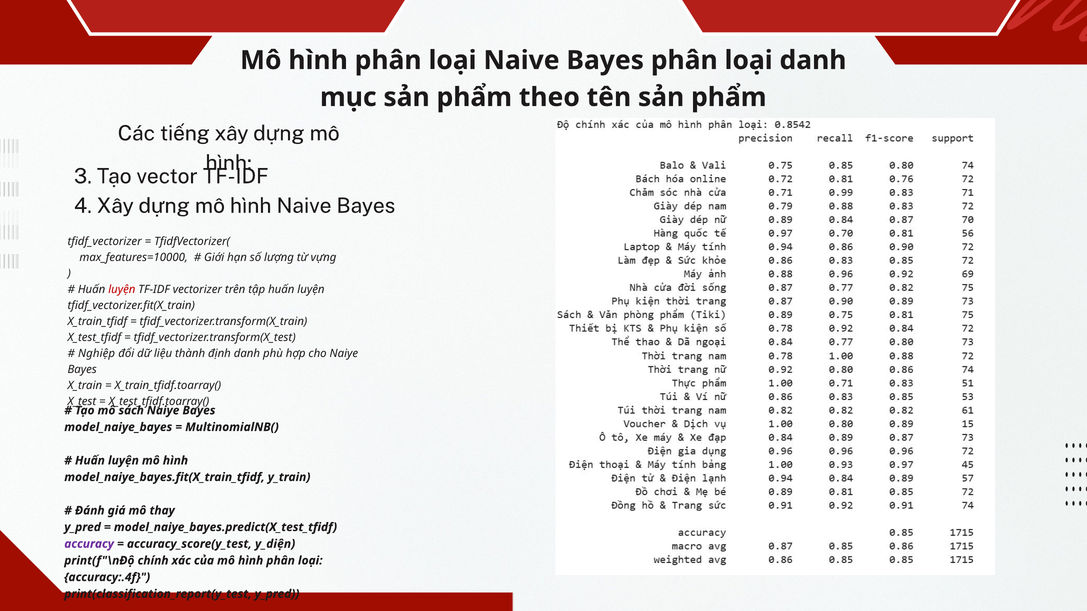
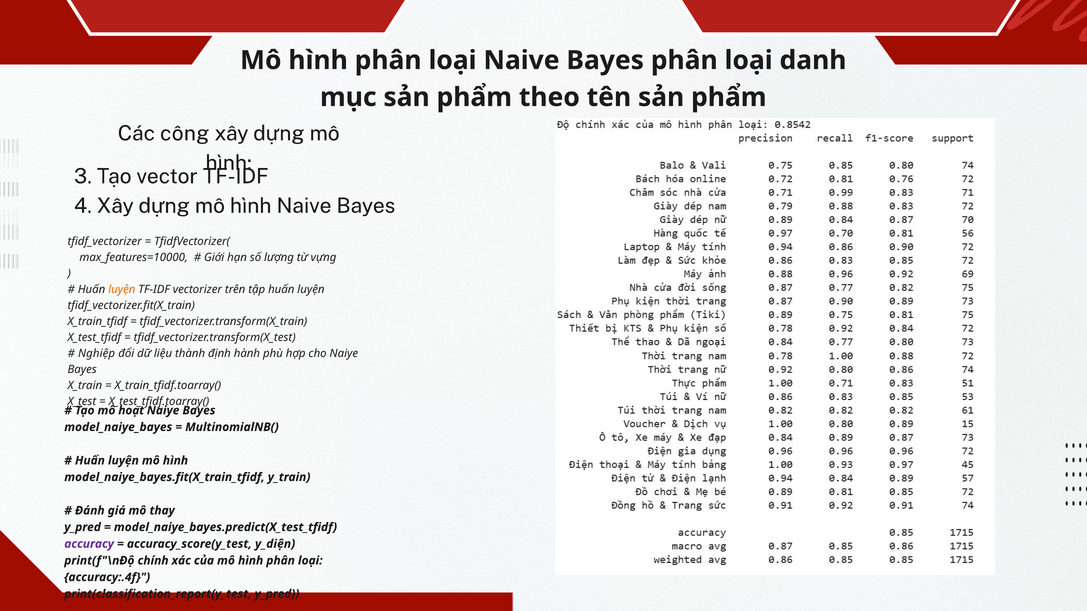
tiếng: tiếng -> công
luyện at (122, 290) colour: red -> orange
định danh: danh -> hành
sách: sách -> hoạt
